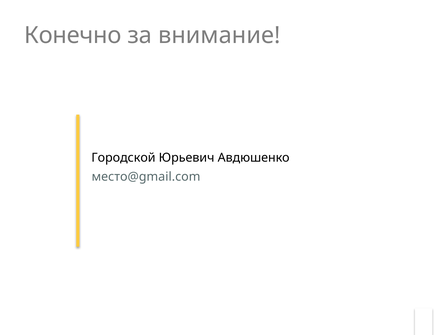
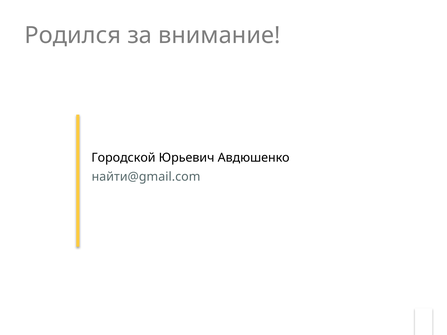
Конечно: Конечно -> Родился
место@gmail.com: место@gmail.com -> найти@gmail.com
